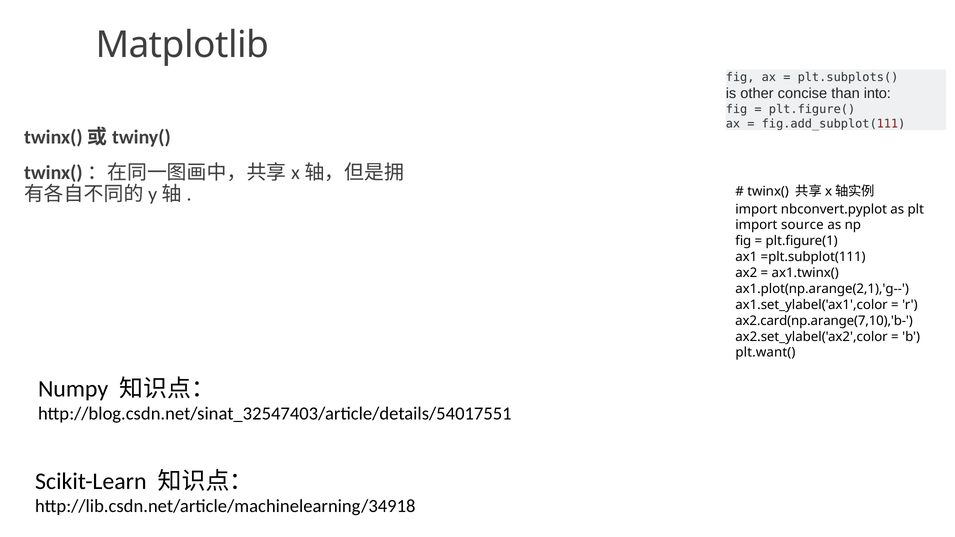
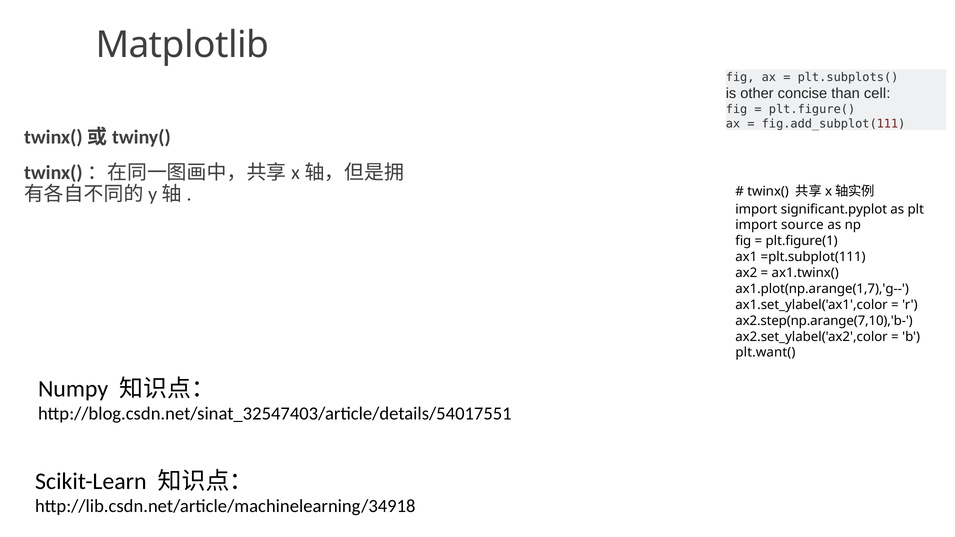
into: into -> cell
nbconvert.pyplot: nbconvert.pyplot -> significant.pyplot
ax1.plot(np.arange(2,1),'g--: ax1.plot(np.arange(2,1),'g-- -> ax1.plot(np.arange(1,7),'g--
ax2.card(np.arange(7,10),'b-: ax2.card(np.arange(7,10),'b- -> ax2.step(np.arange(7,10),'b-
